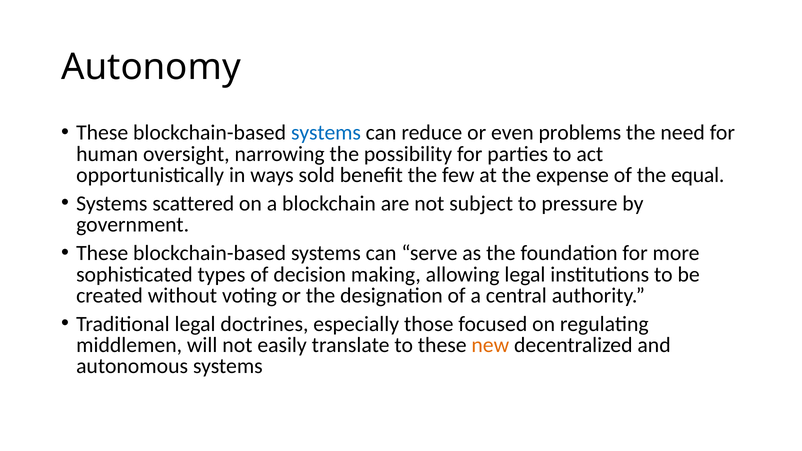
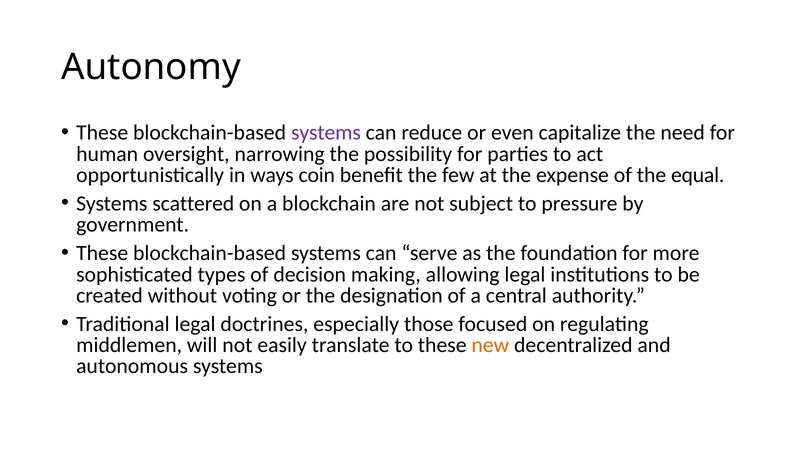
systems at (326, 133) colour: blue -> purple
problems: problems -> capitalize
sold: sold -> coin
